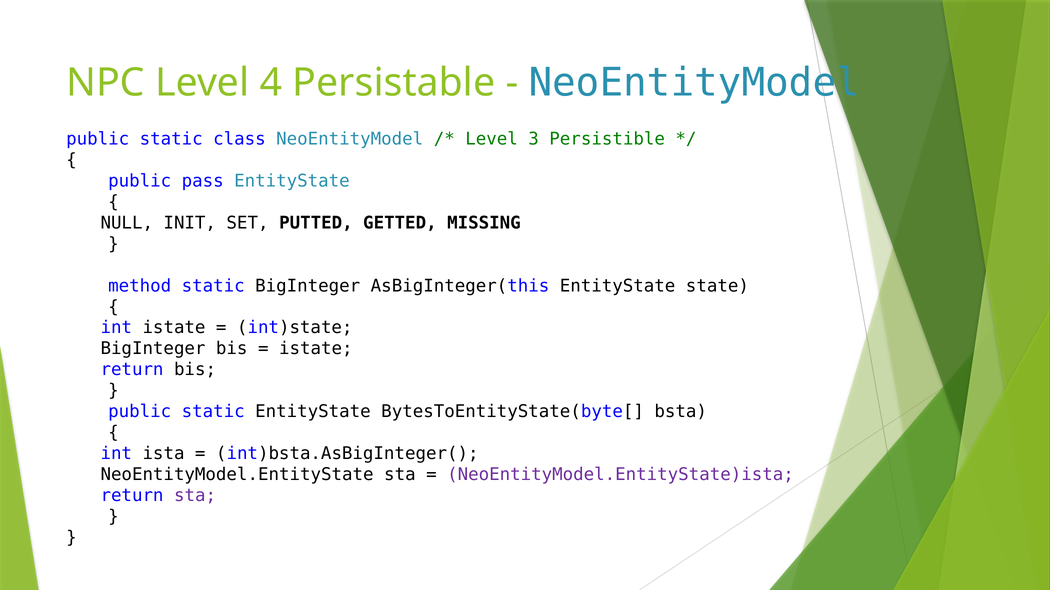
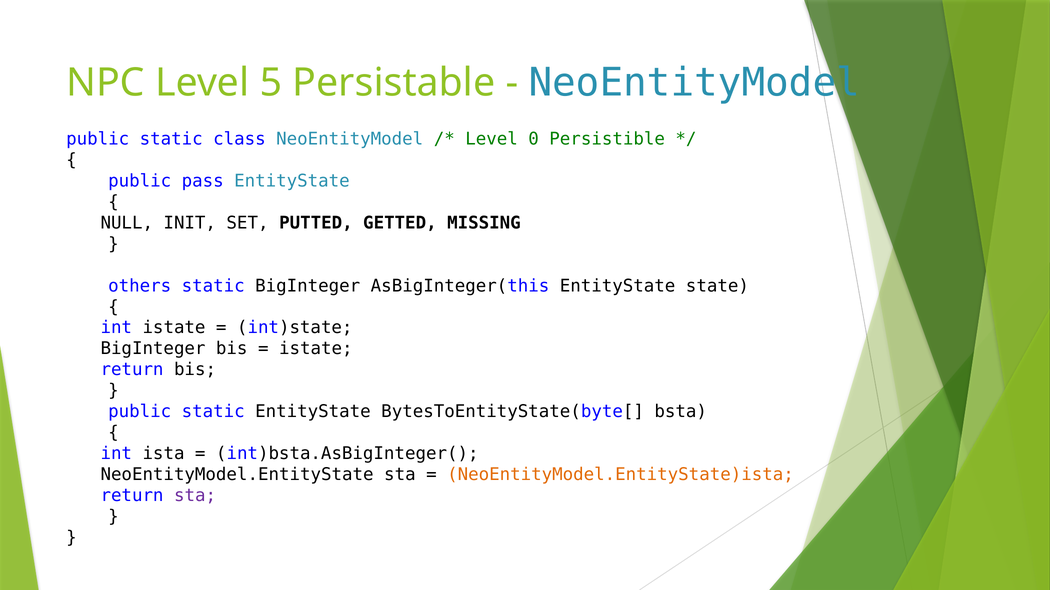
4: 4 -> 5
3: 3 -> 0
method: method -> others
NeoEntityModel.EntityState)ista colour: purple -> orange
